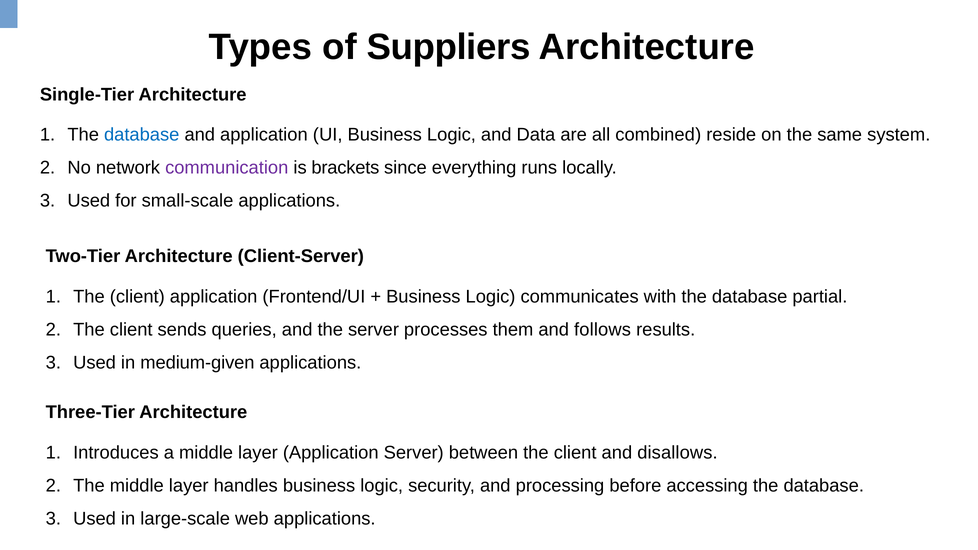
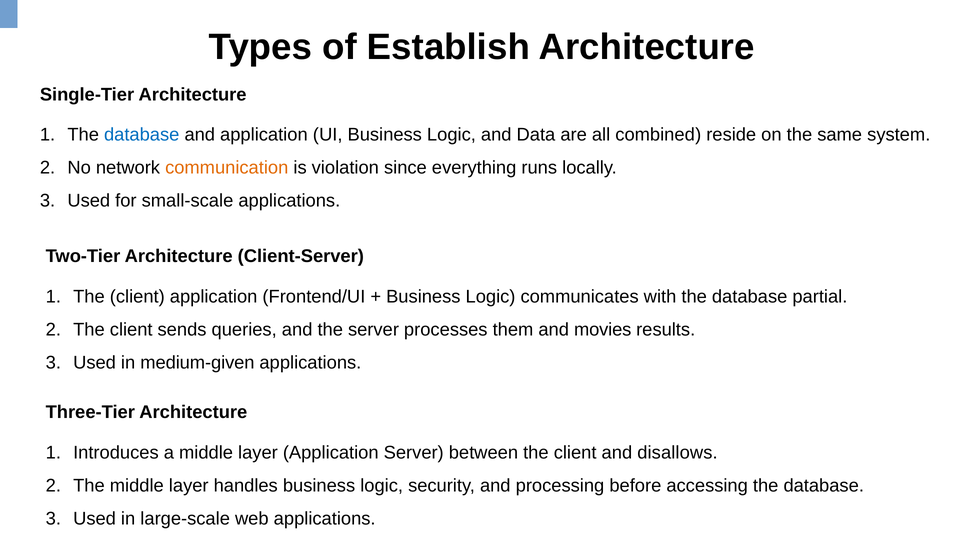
Suppliers: Suppliers -> Establish
communication colour: purple -> orange
brackets: brackets -> violation
follows: follows -> movies
